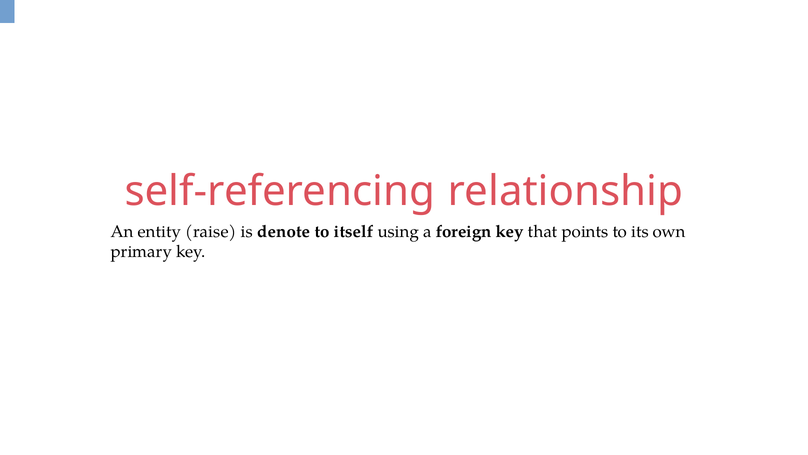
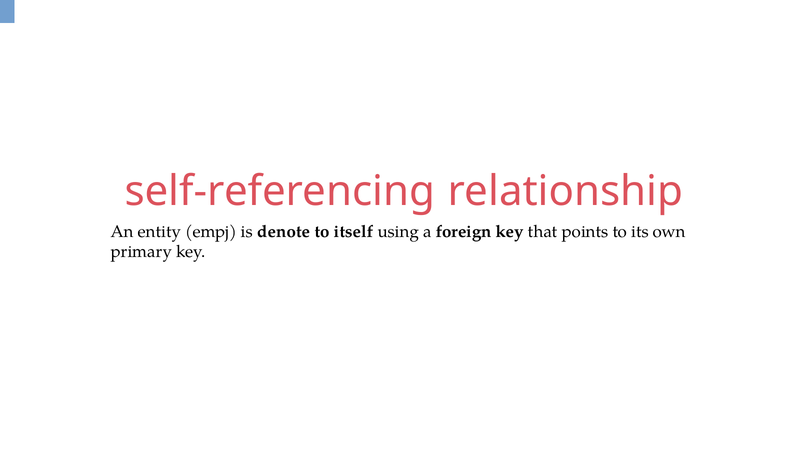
raise: raise -> empj
